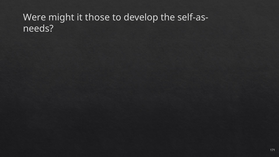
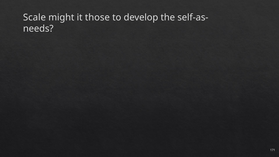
Were: Were -> Scale
